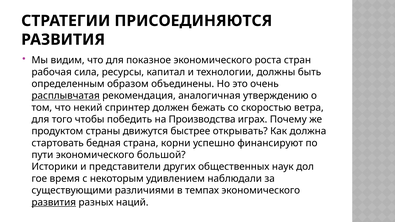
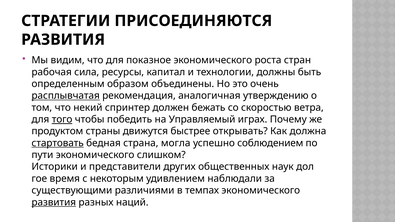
того underline: none -> present
Производства: Производства -> Управляемый
стартовать underline: none -> present
корни: корни -> могла
финансируют: финансируют -> соблюдением
большой: большой -> слишком
